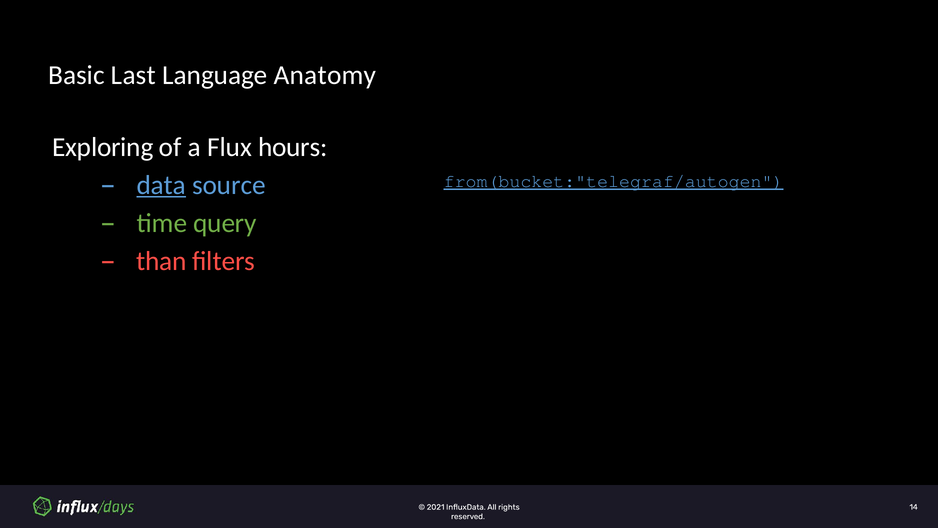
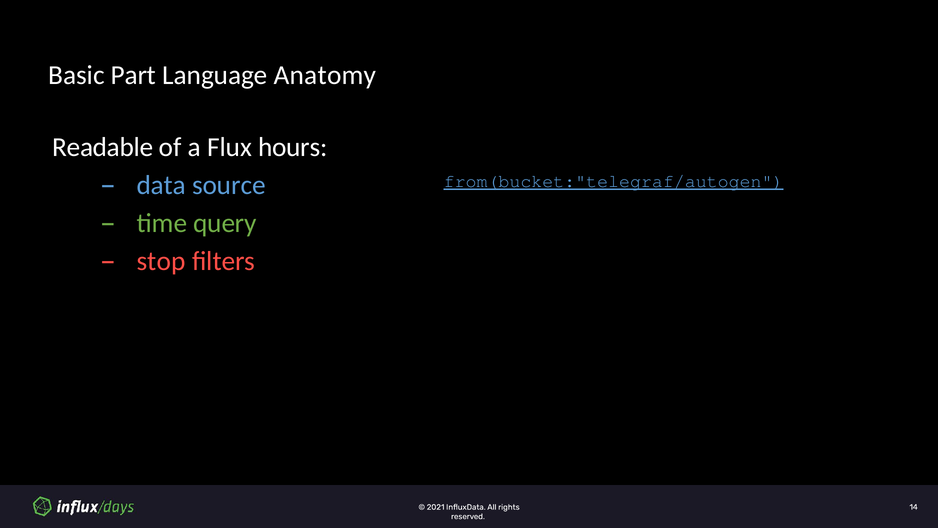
Last: Last -> Part
Exploring: Exploring -> Readable
data underline: present -> none
than: than -> stop
